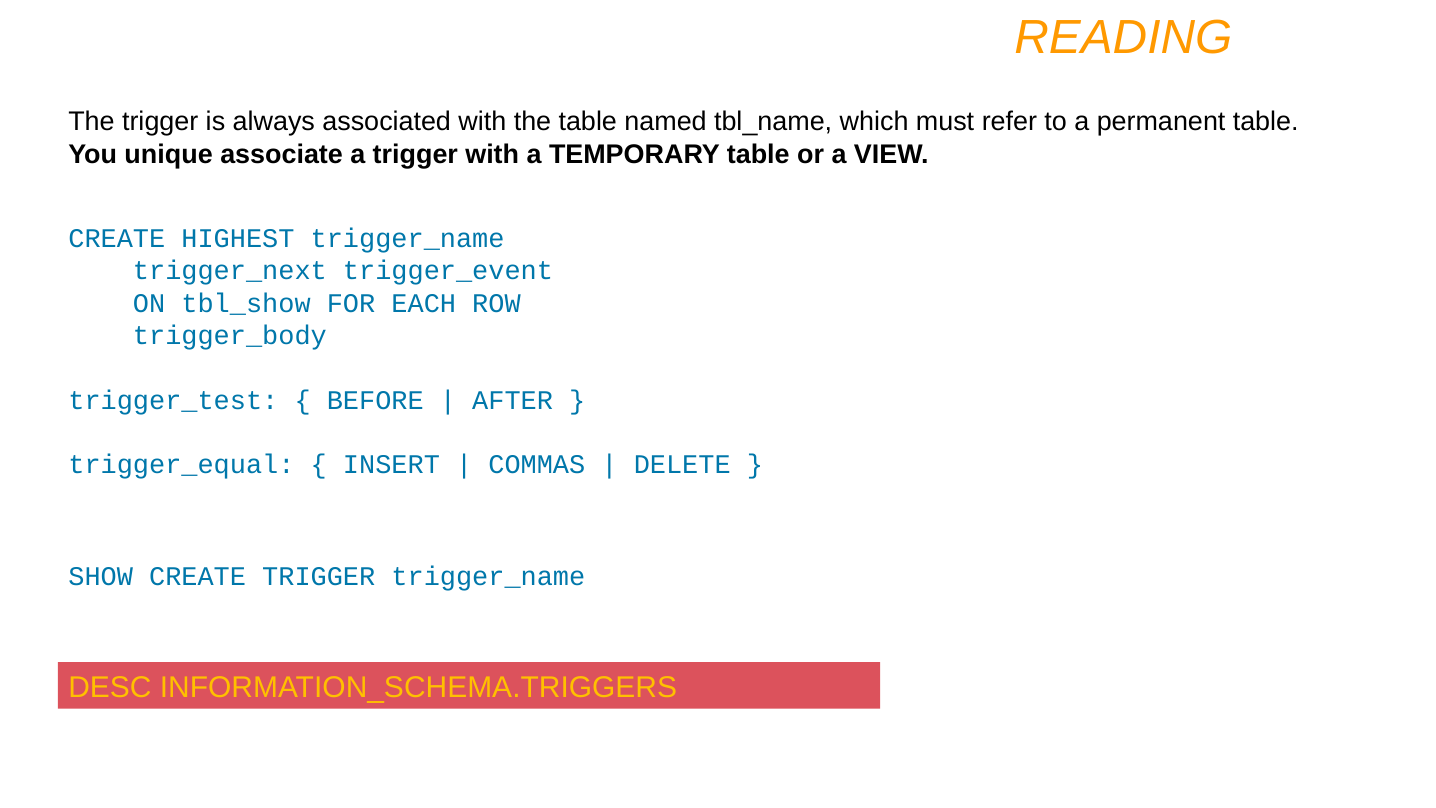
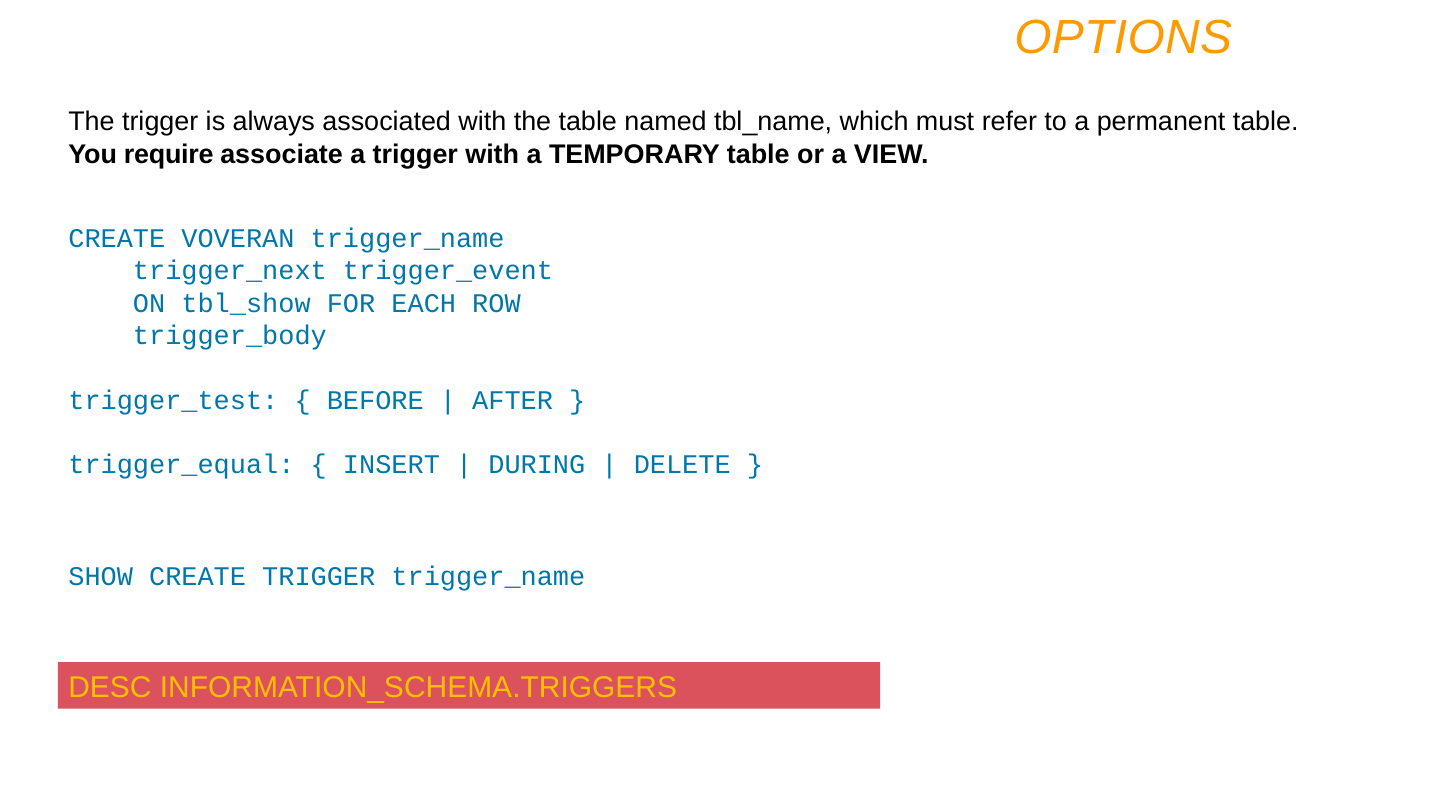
READING: READING -> OPTIONS
unique: unique -> require
HIGHEST: HIGHEST -> VOVERAN
COMMAS: COMMAS -> DURING
